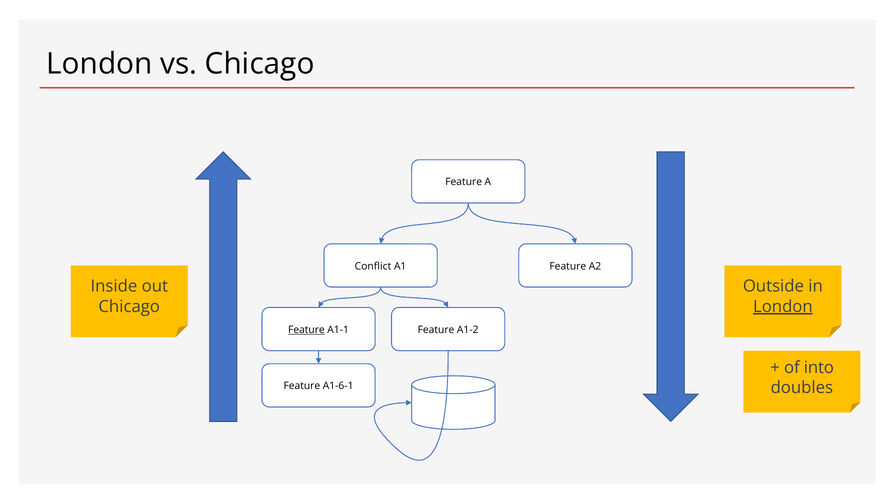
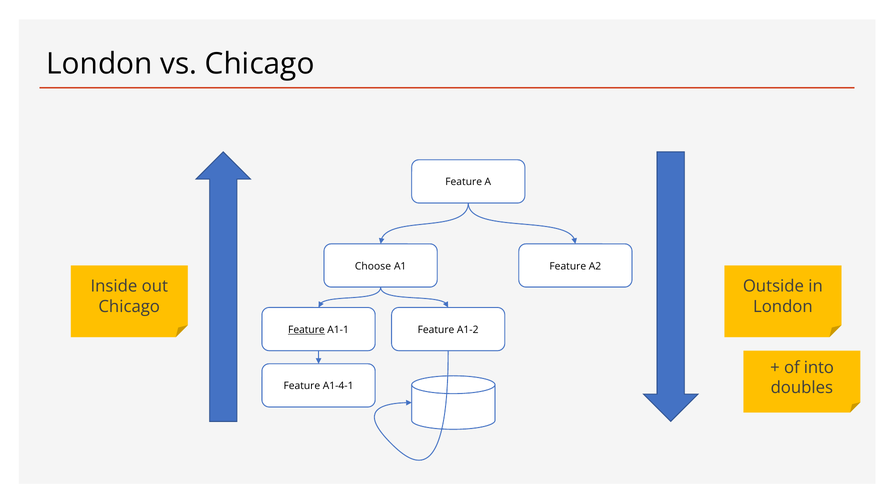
Conflict: Conflict -> Choose
London at (783, 306) underline: present -> none
A1-6-1: A1-6-1 -> A1-4-1
